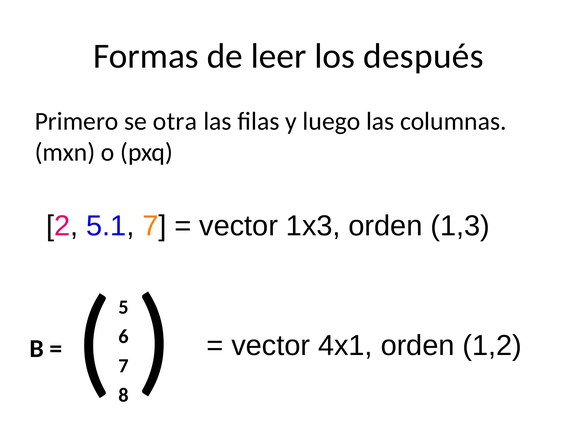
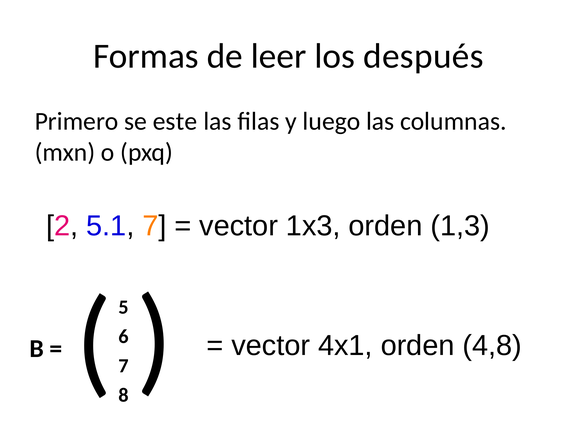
otra: otra -> este
1,2: 1,2 -> 4,8
